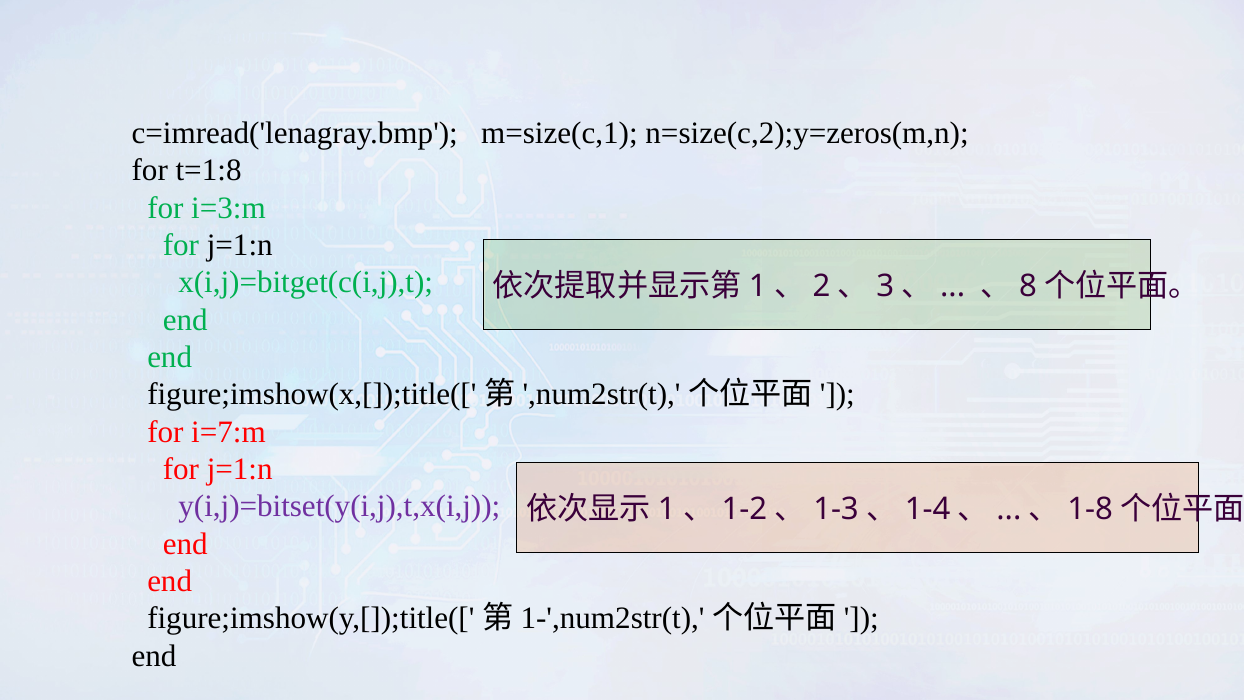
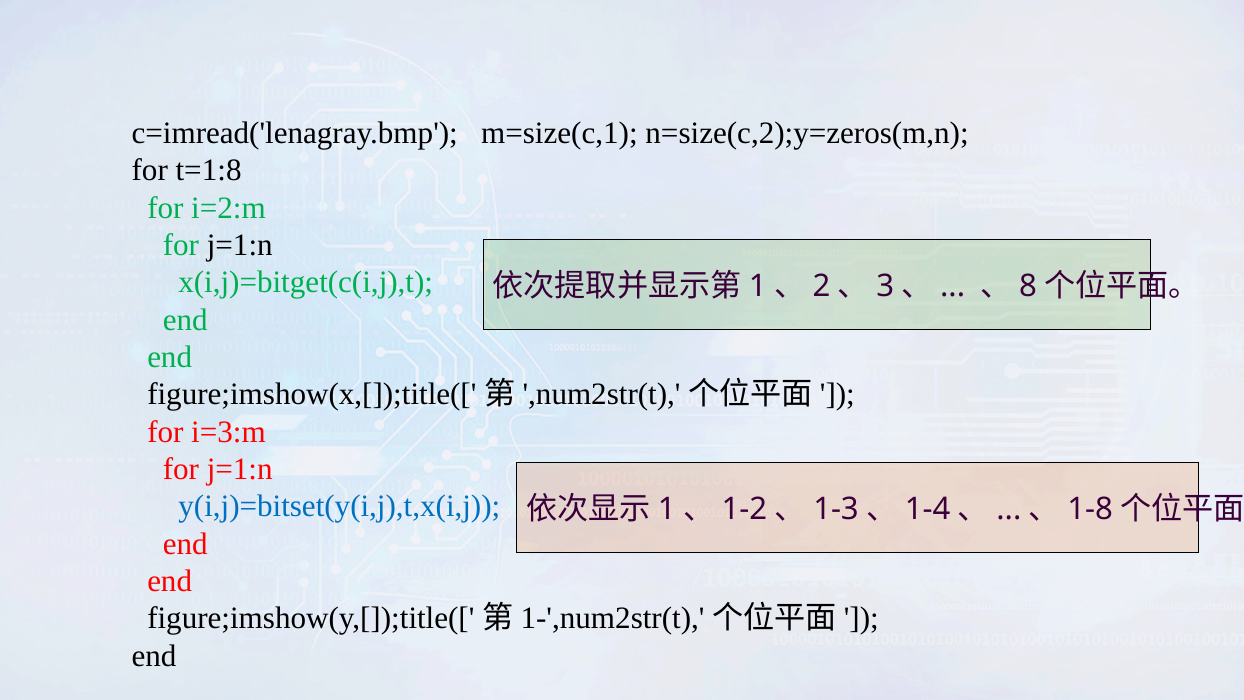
i=3:m: i=3:m -> i=2:m
i=7:m: i=7:m -> i=3:m
y(i,j)=bitset(y(i,j),t,x(i,j colour: purple -> blue
